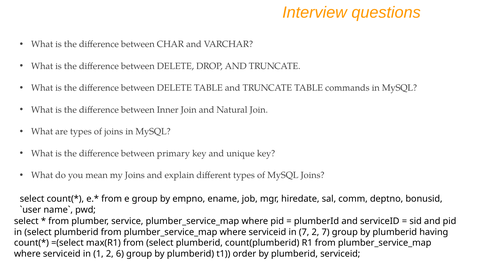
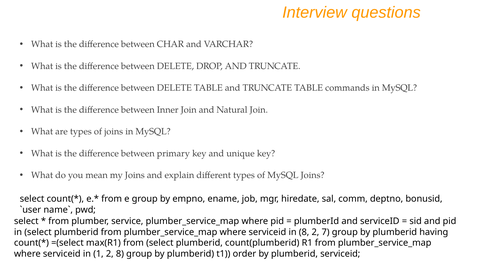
in 7: 7 -> 8
2 6: 6 -> 8
